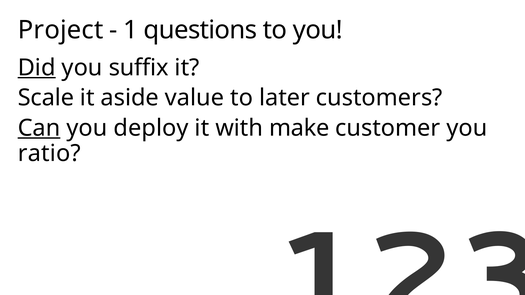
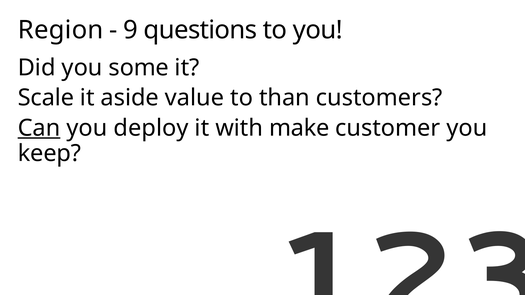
Project: Project -> Region
1: 1 -> 9
Did underline: present -> none
suffix: suffix -> some
later: later -> than
ratio: ratio -> keep
